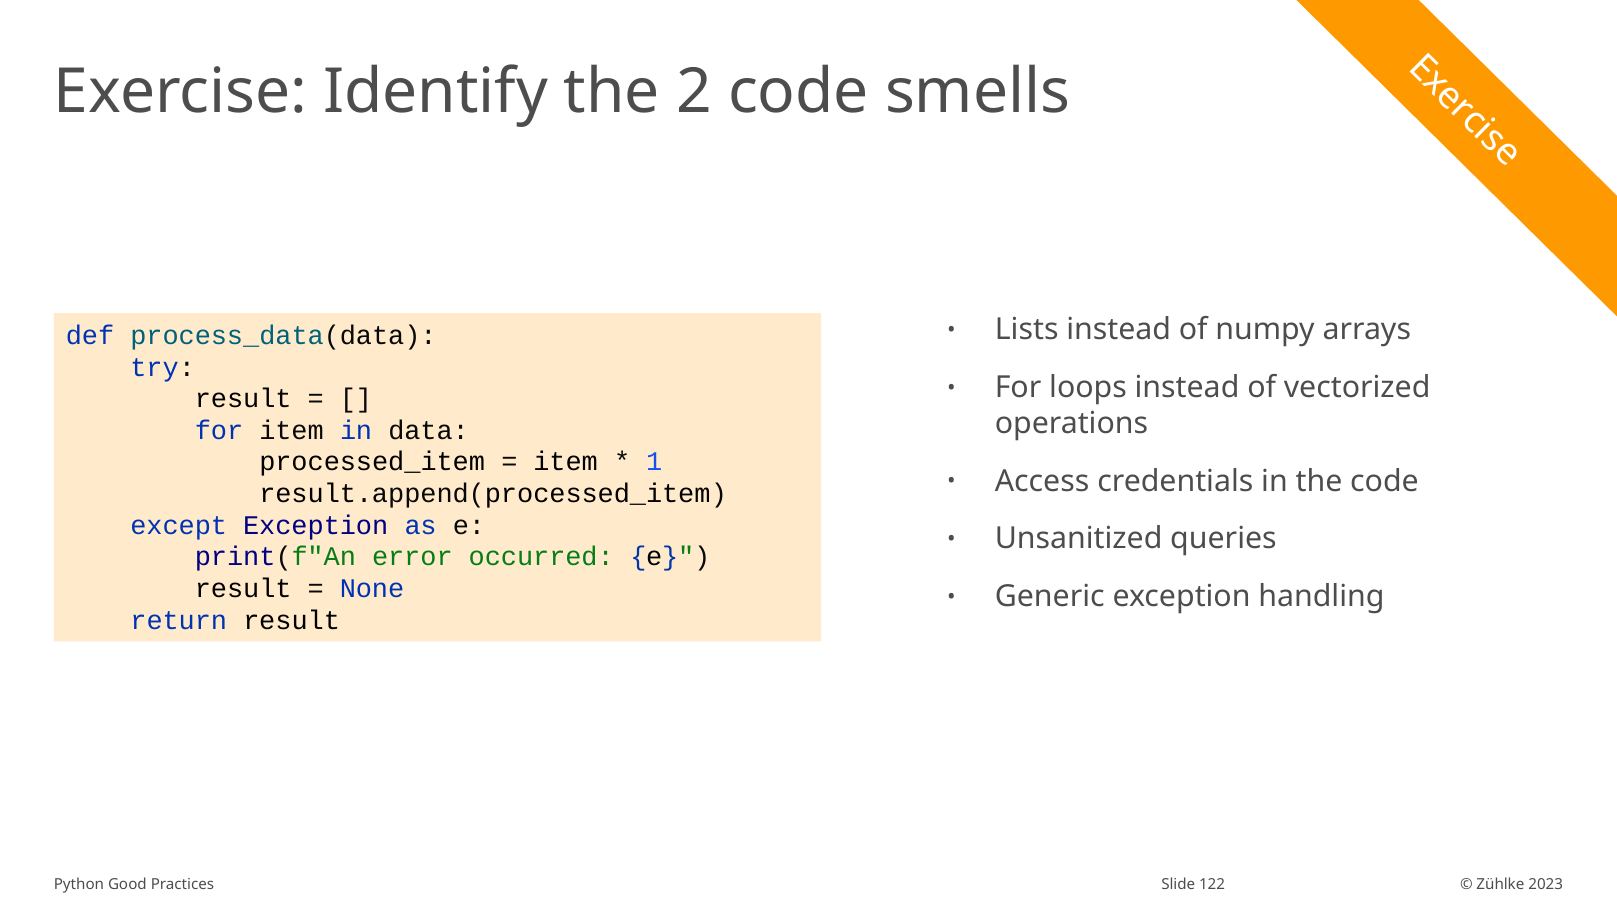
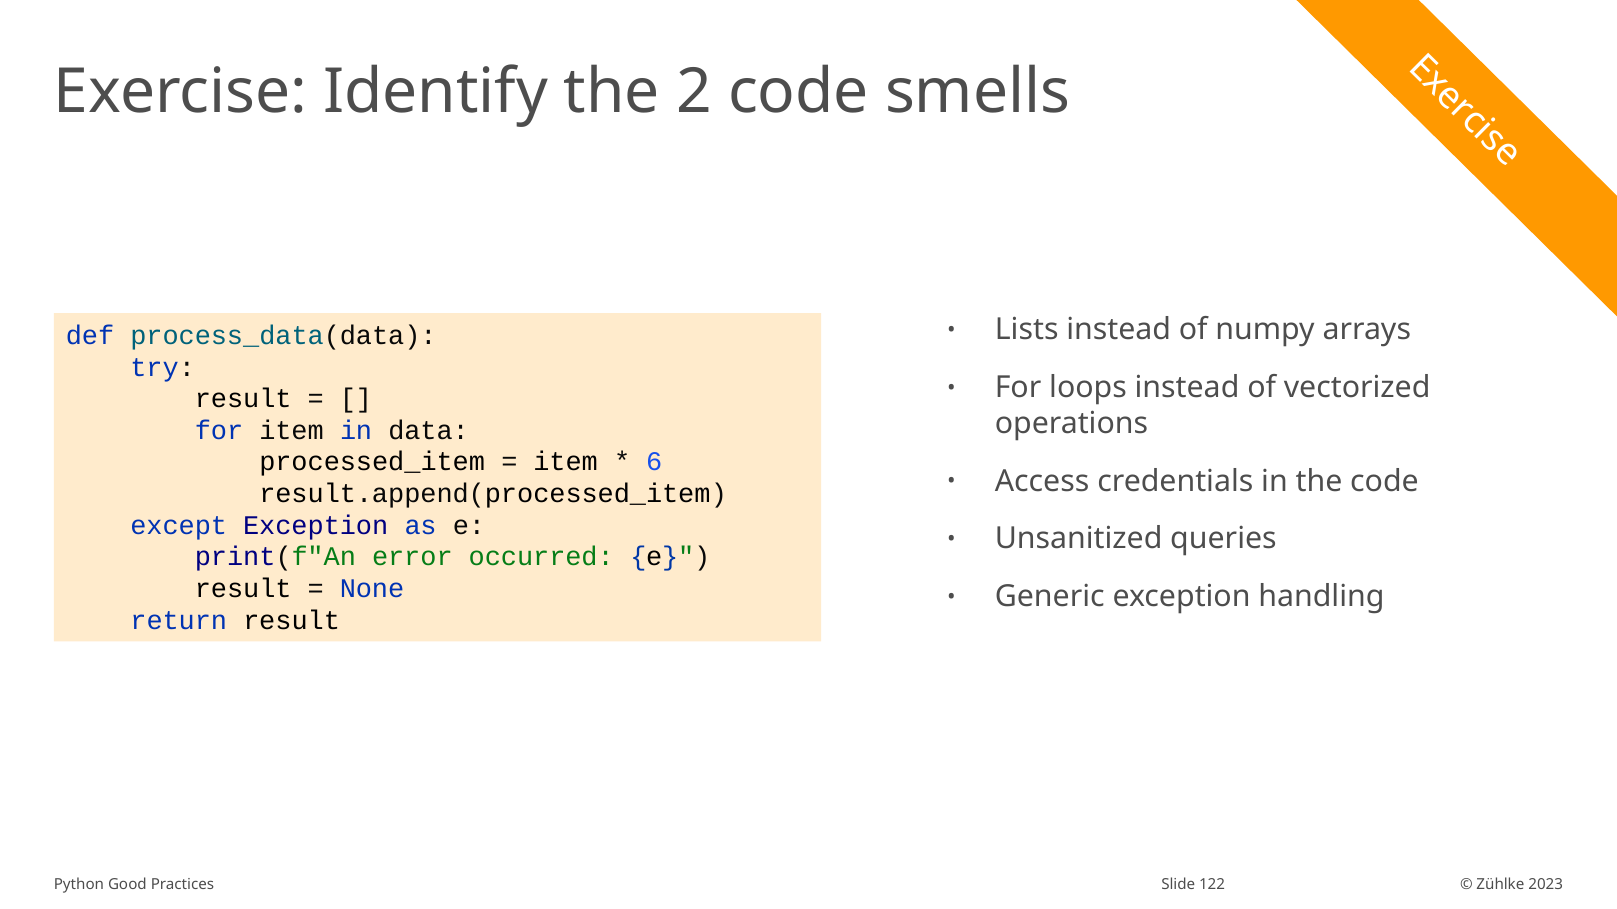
1: 1 -> 6
